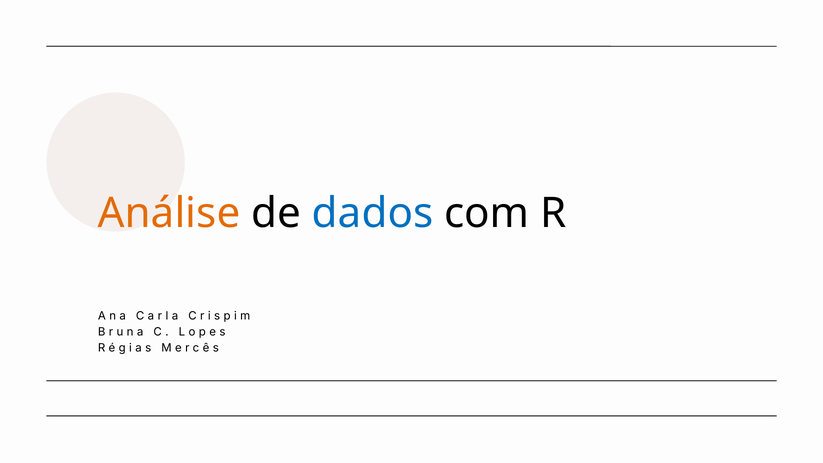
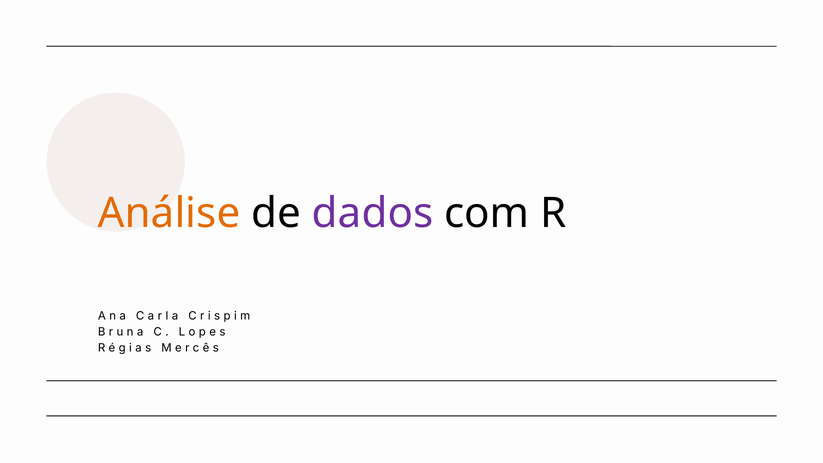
dados colour: blue -> purple
